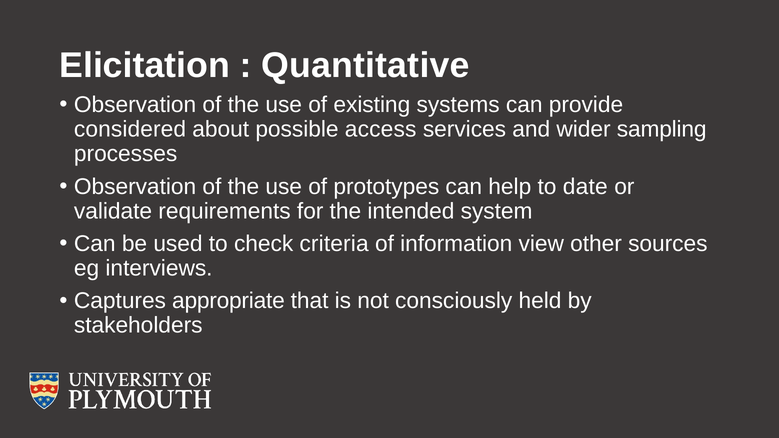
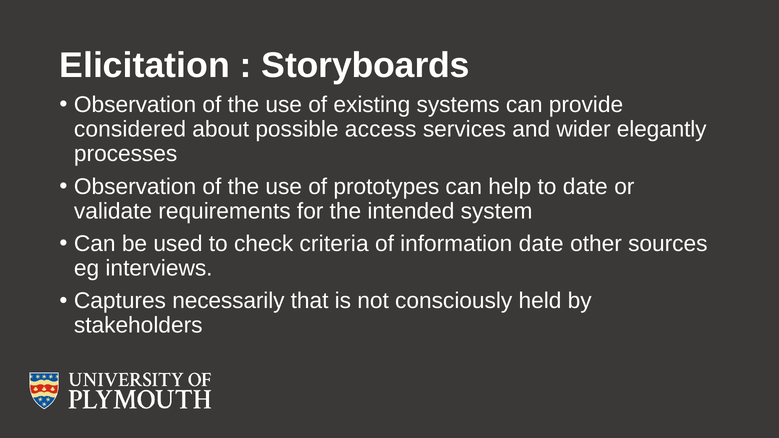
Quantitative: Quantitative -> Storyboards
sampling: sampling -> elegantly
information view: view -> date
appropriate: appropriate -> necessarily
